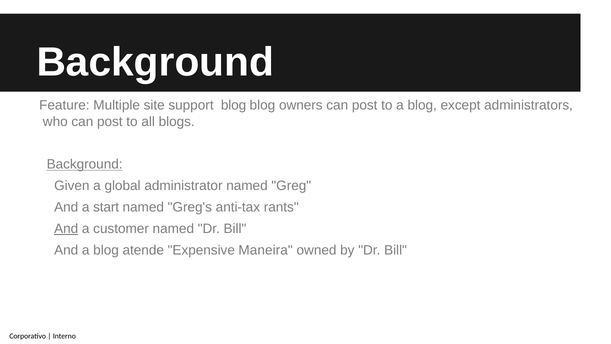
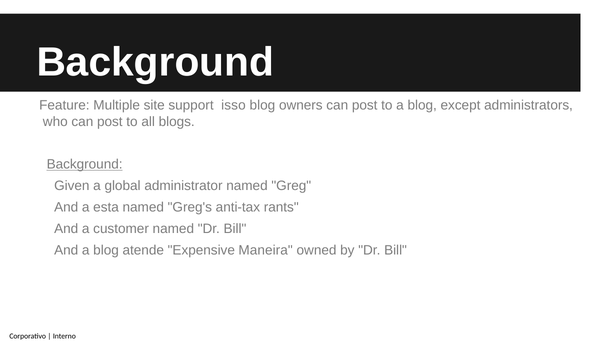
support blog: blog -> isso
start: start -> esta
And at (66, 228) underline: present -> none
